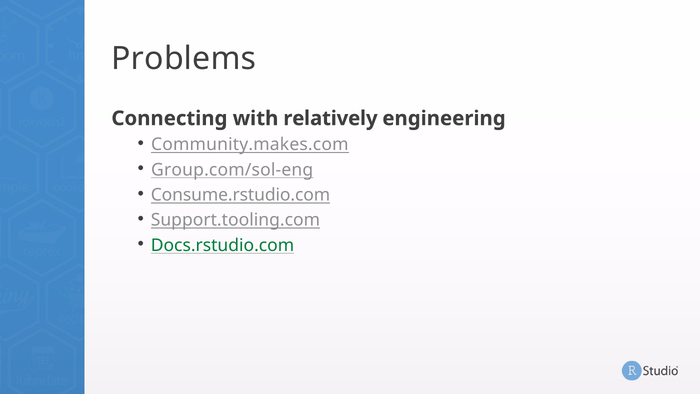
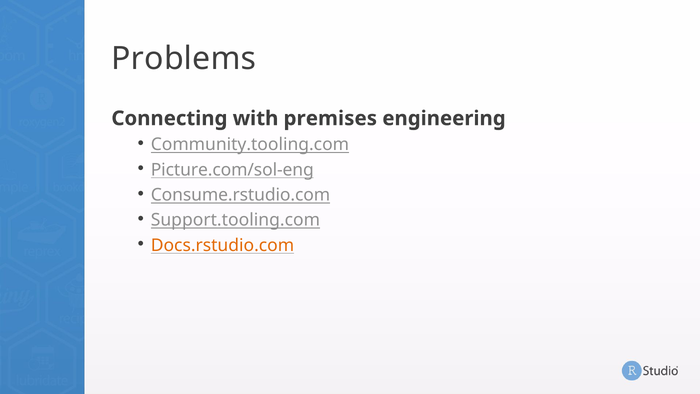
relatively: relatively -> premises
Community.makes.com: Community.makes.com -> Community.tooling.com
Group.com/sol-eng: Group.com/sol-eng -> Picture.com/sol-eng
Docs.rstudio.com colour: green -> orange
